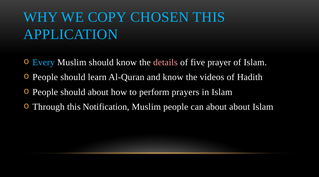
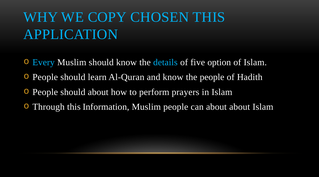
details colour: pink -> light blue
prayer: prayer -> option
the videos: videos -> people
Notification: Notification -> Information
